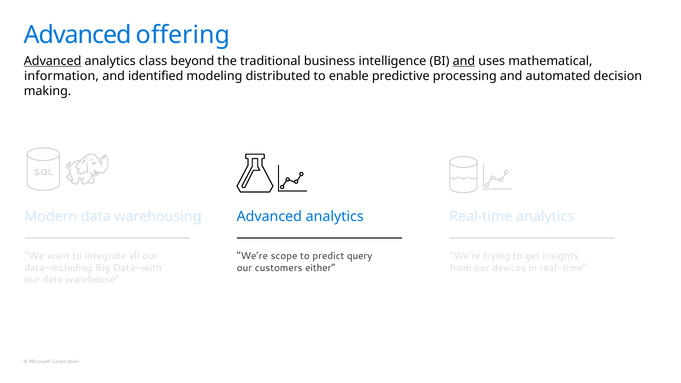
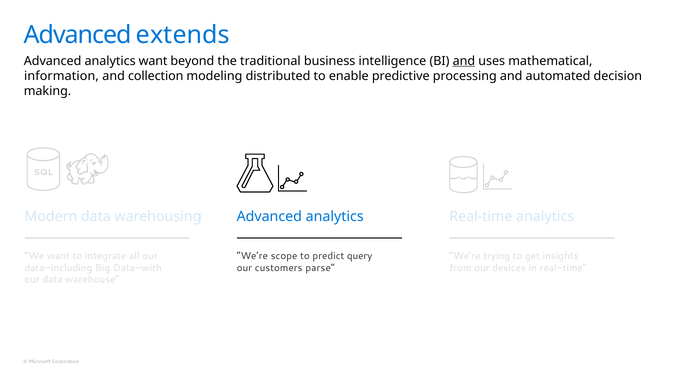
offering: offering -> extends
Advanced at (53, 61) underline: present -> none
analytics class: class -> want
identified: identified -> collection
either: either -> parse
